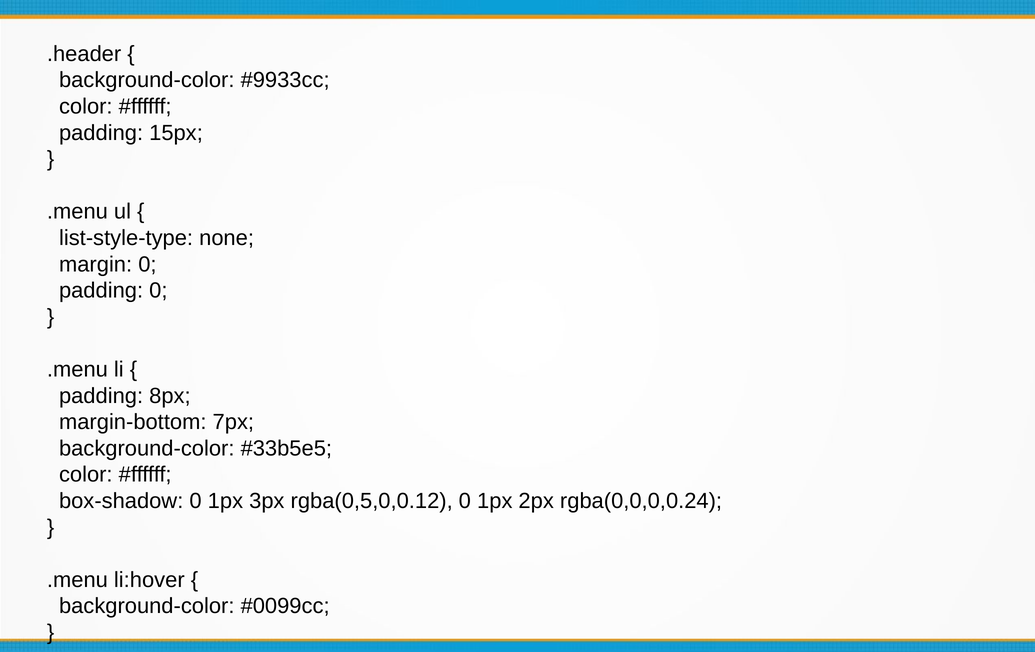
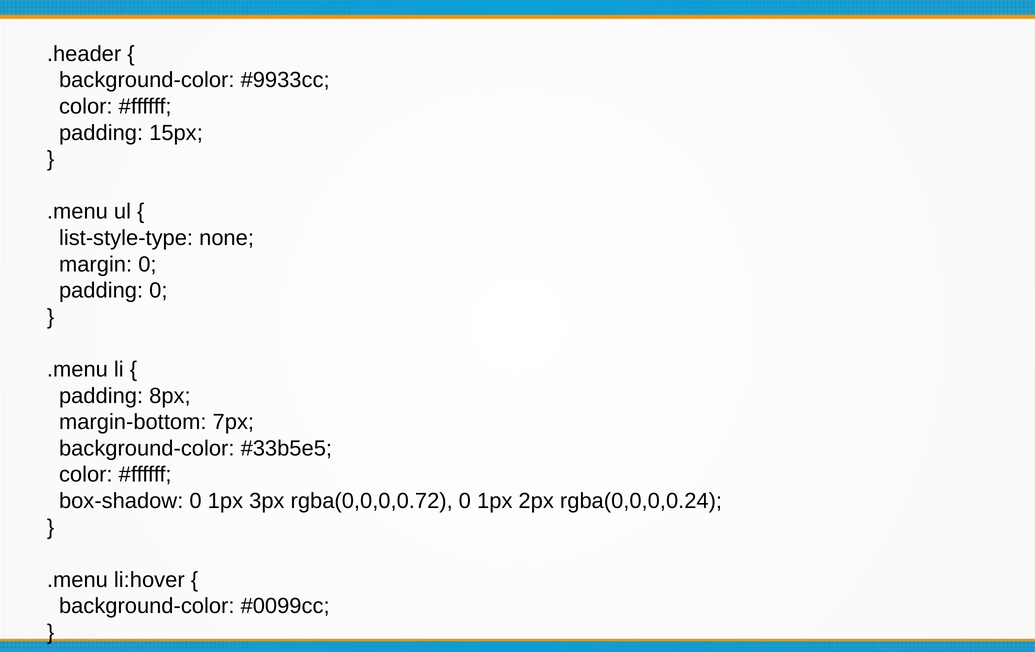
rgba(0,5,0,0.12: rgba(0,5,0,0.12 -> rgba(0,0,0,0.72
